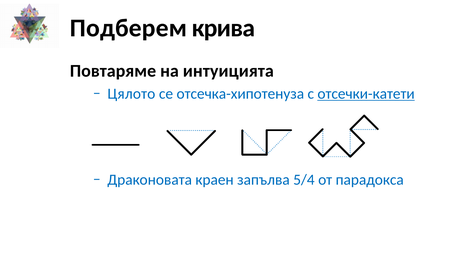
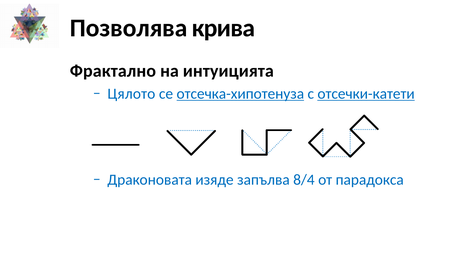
Подберем: Подберем -> Позволява
Повтаряме: Повтаряме -> Фрактално
отсечка-хипотенуза underline: none -> present
краен: краен -> изяде
5/4: 5/4 -> 8/4
